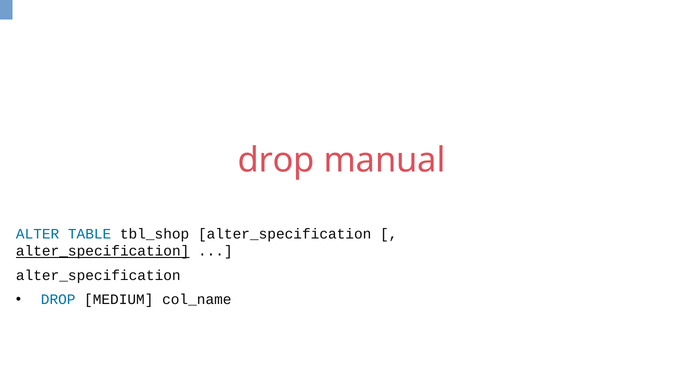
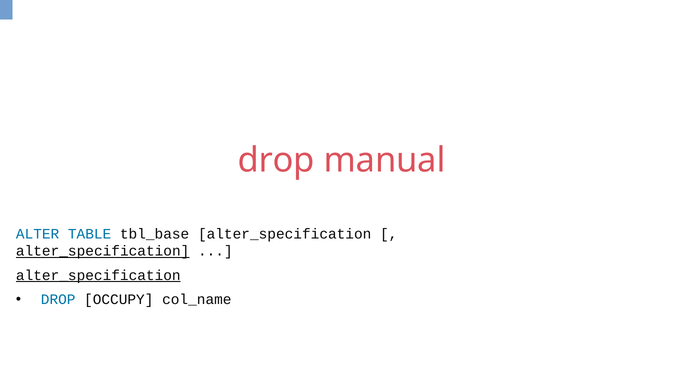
tbl_shop: tbl_shop -> tbl_base
alter_specification at (98, 275) underline: none -> present
MEDIUM: MEDIUM -> OCCUPY
